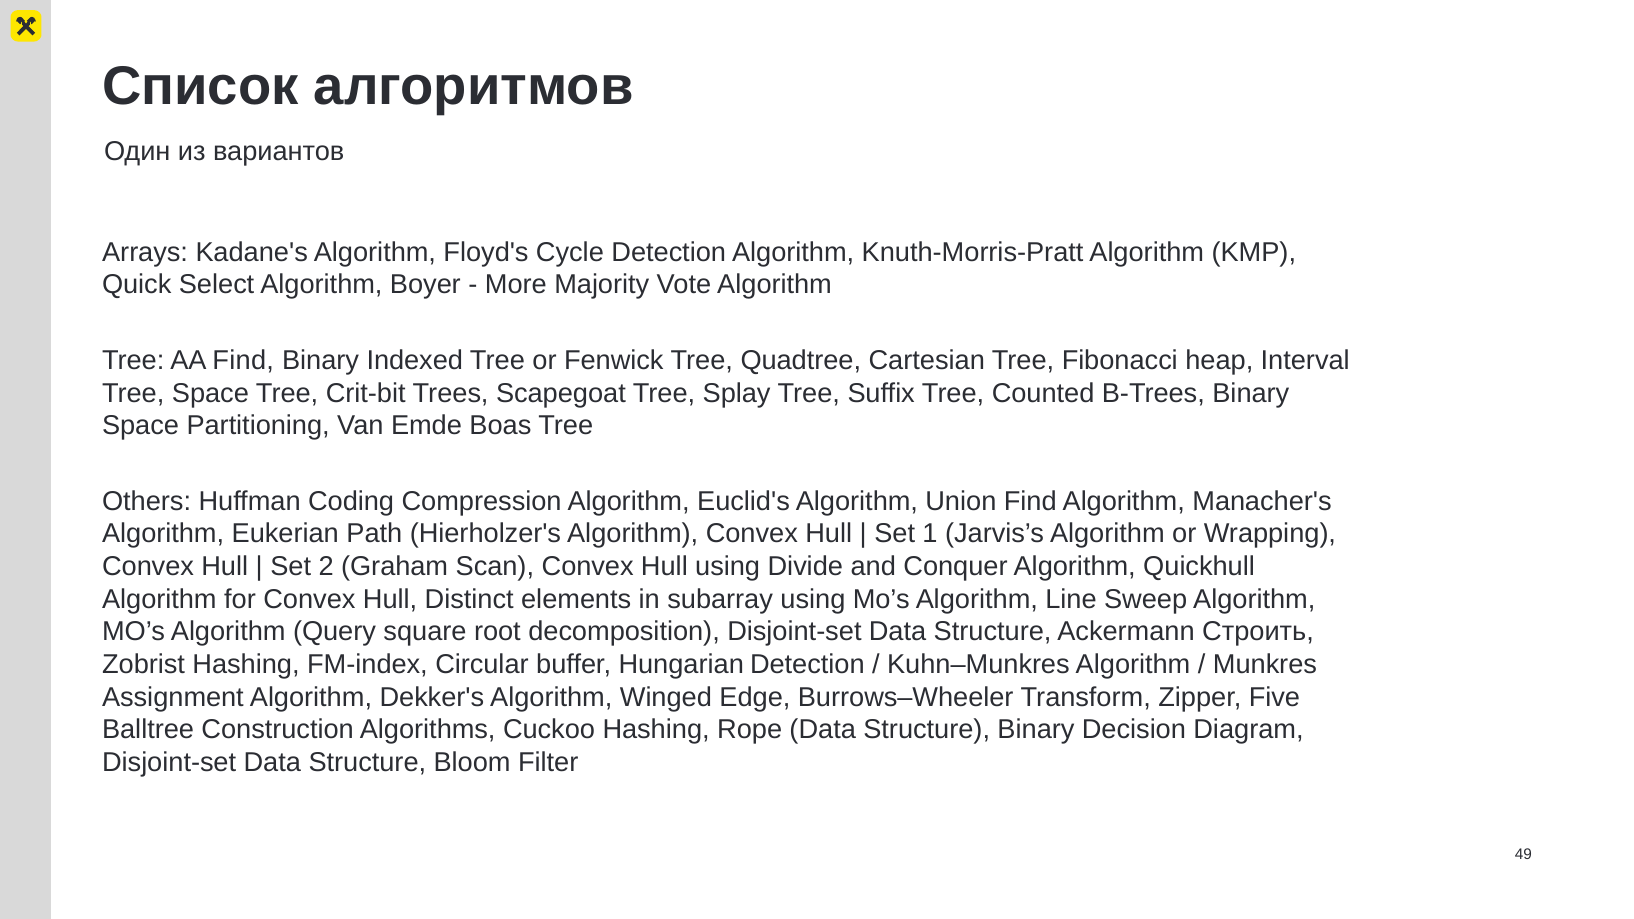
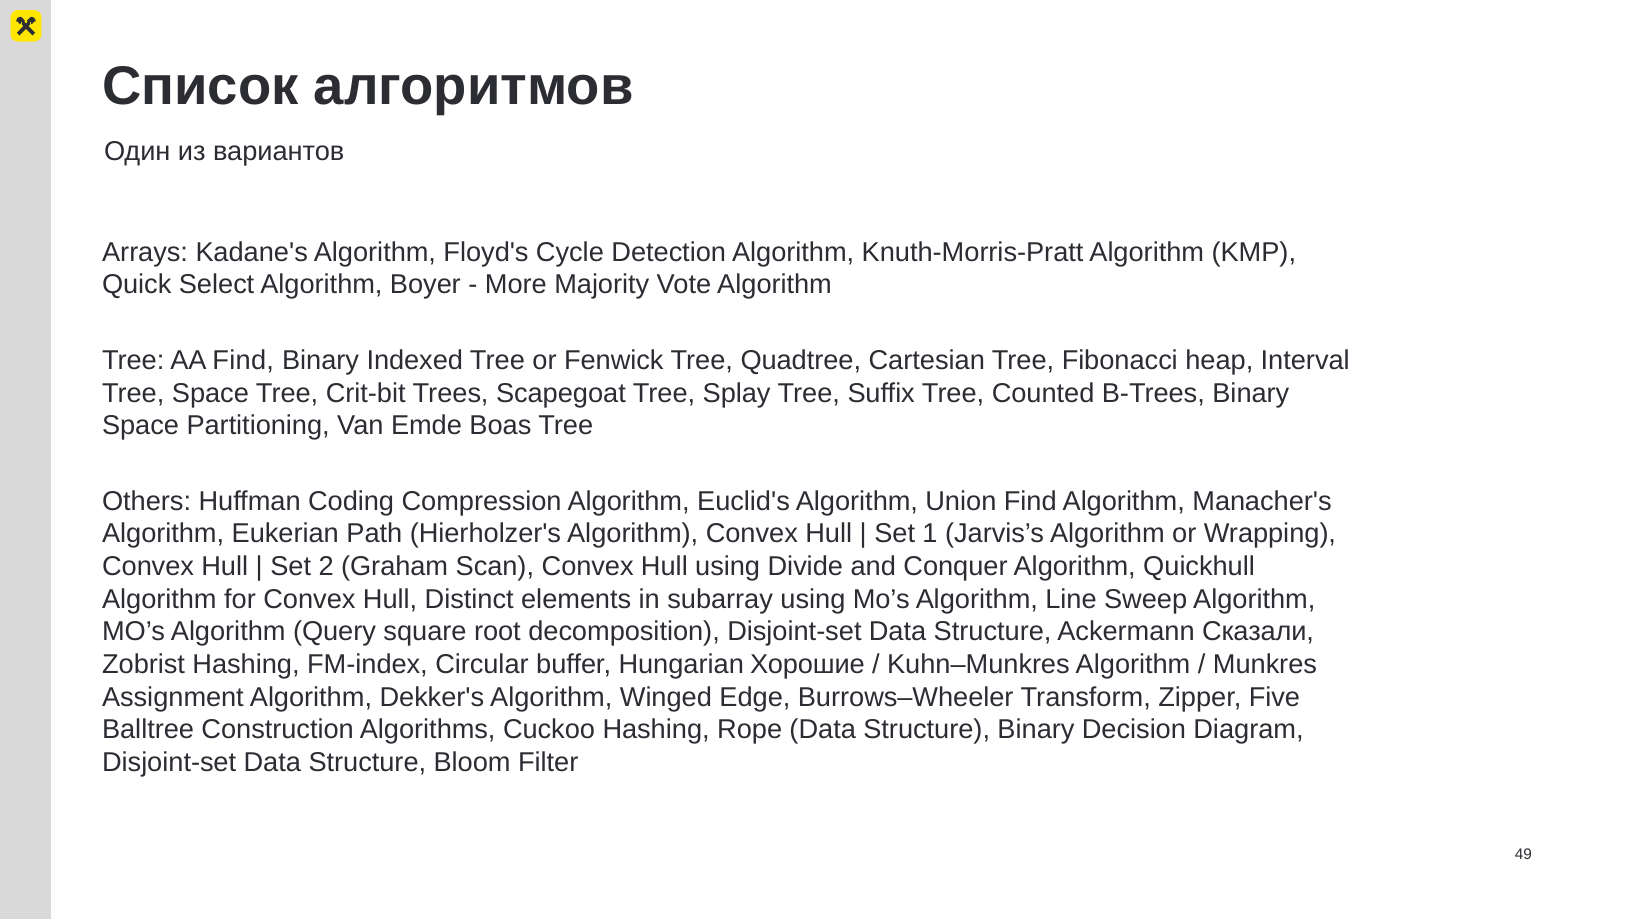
Строить: Строить -> Сказали
Hungarian Detection: Detection -> Хорошие
